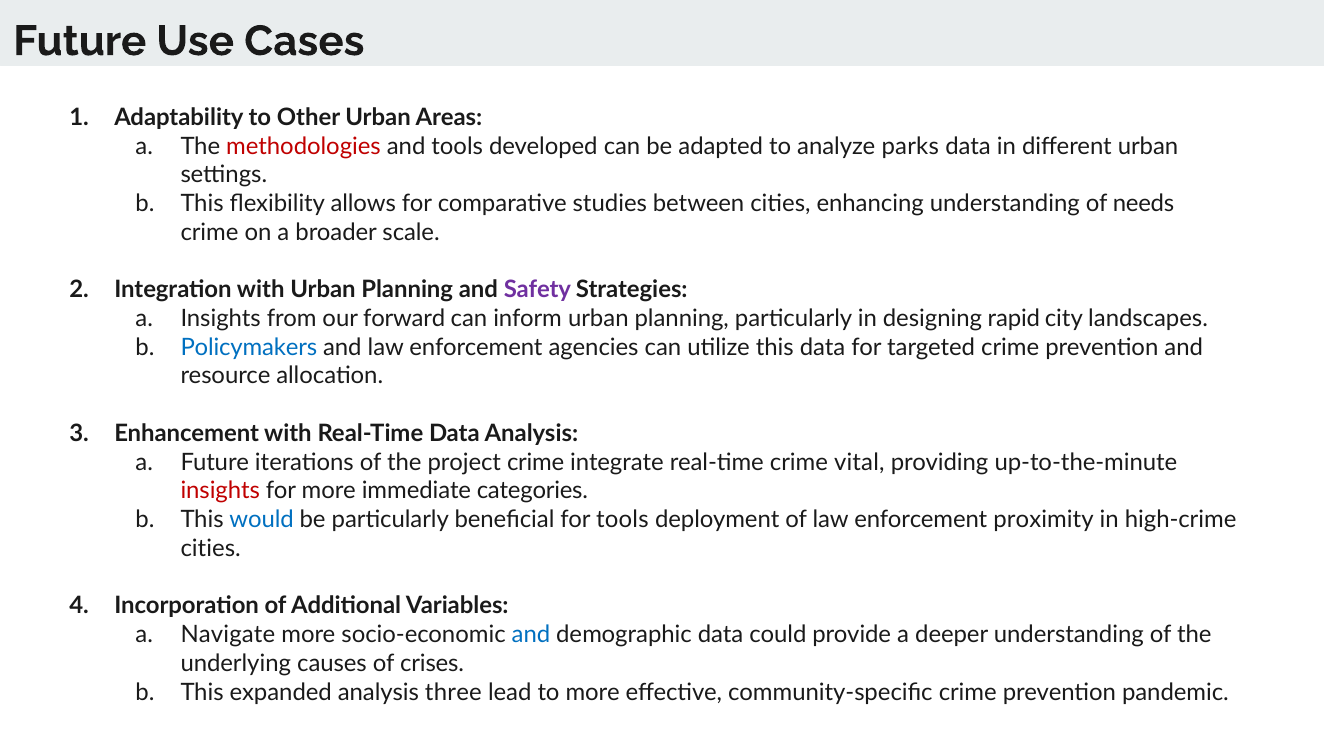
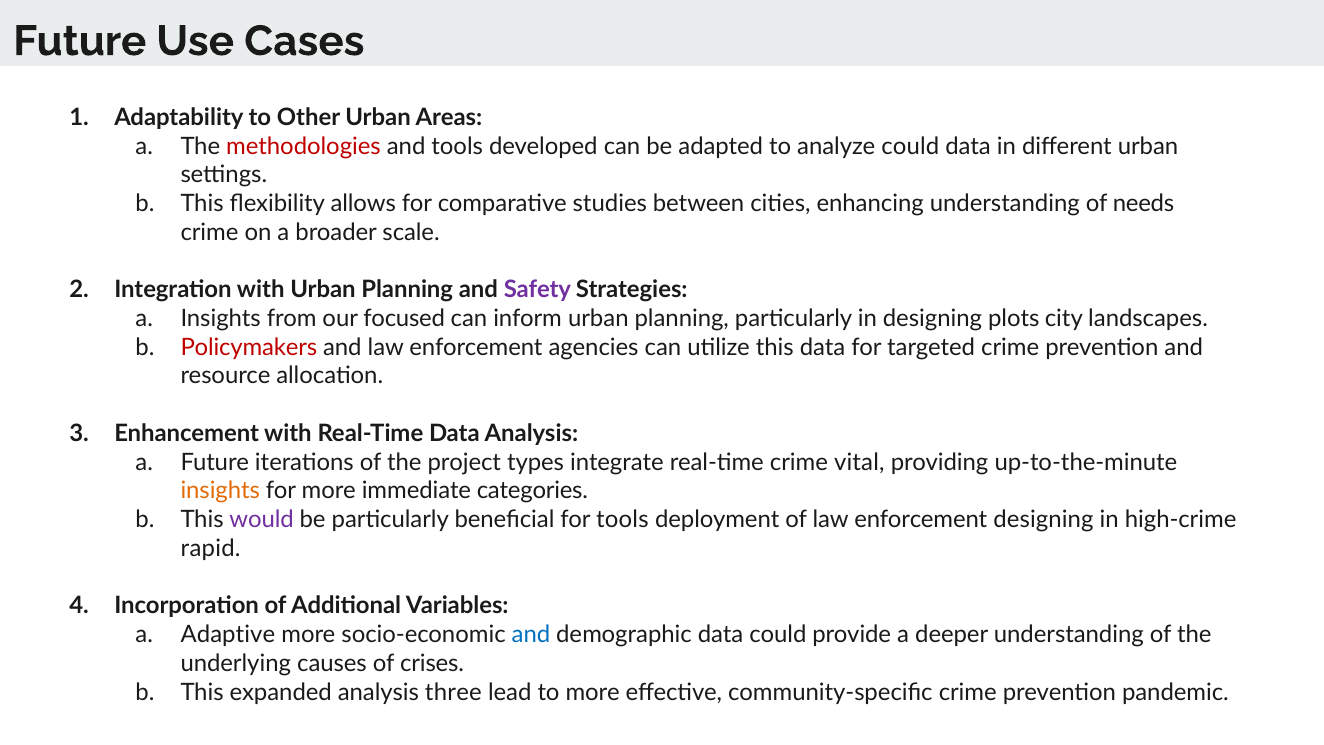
analyze parks: parks -> could
forward: forward -> focused
rapid: rapid -> plots
Policymakers colour: blue -> red
project crime: crime -> types
insights at (220, 491) colour: red -> orange
would colour: blue -> purple
enforcement proximity: proximity -> designing
cities at (211, 548): cities -> rapid
Navigate: Navigate -> Adaptive
